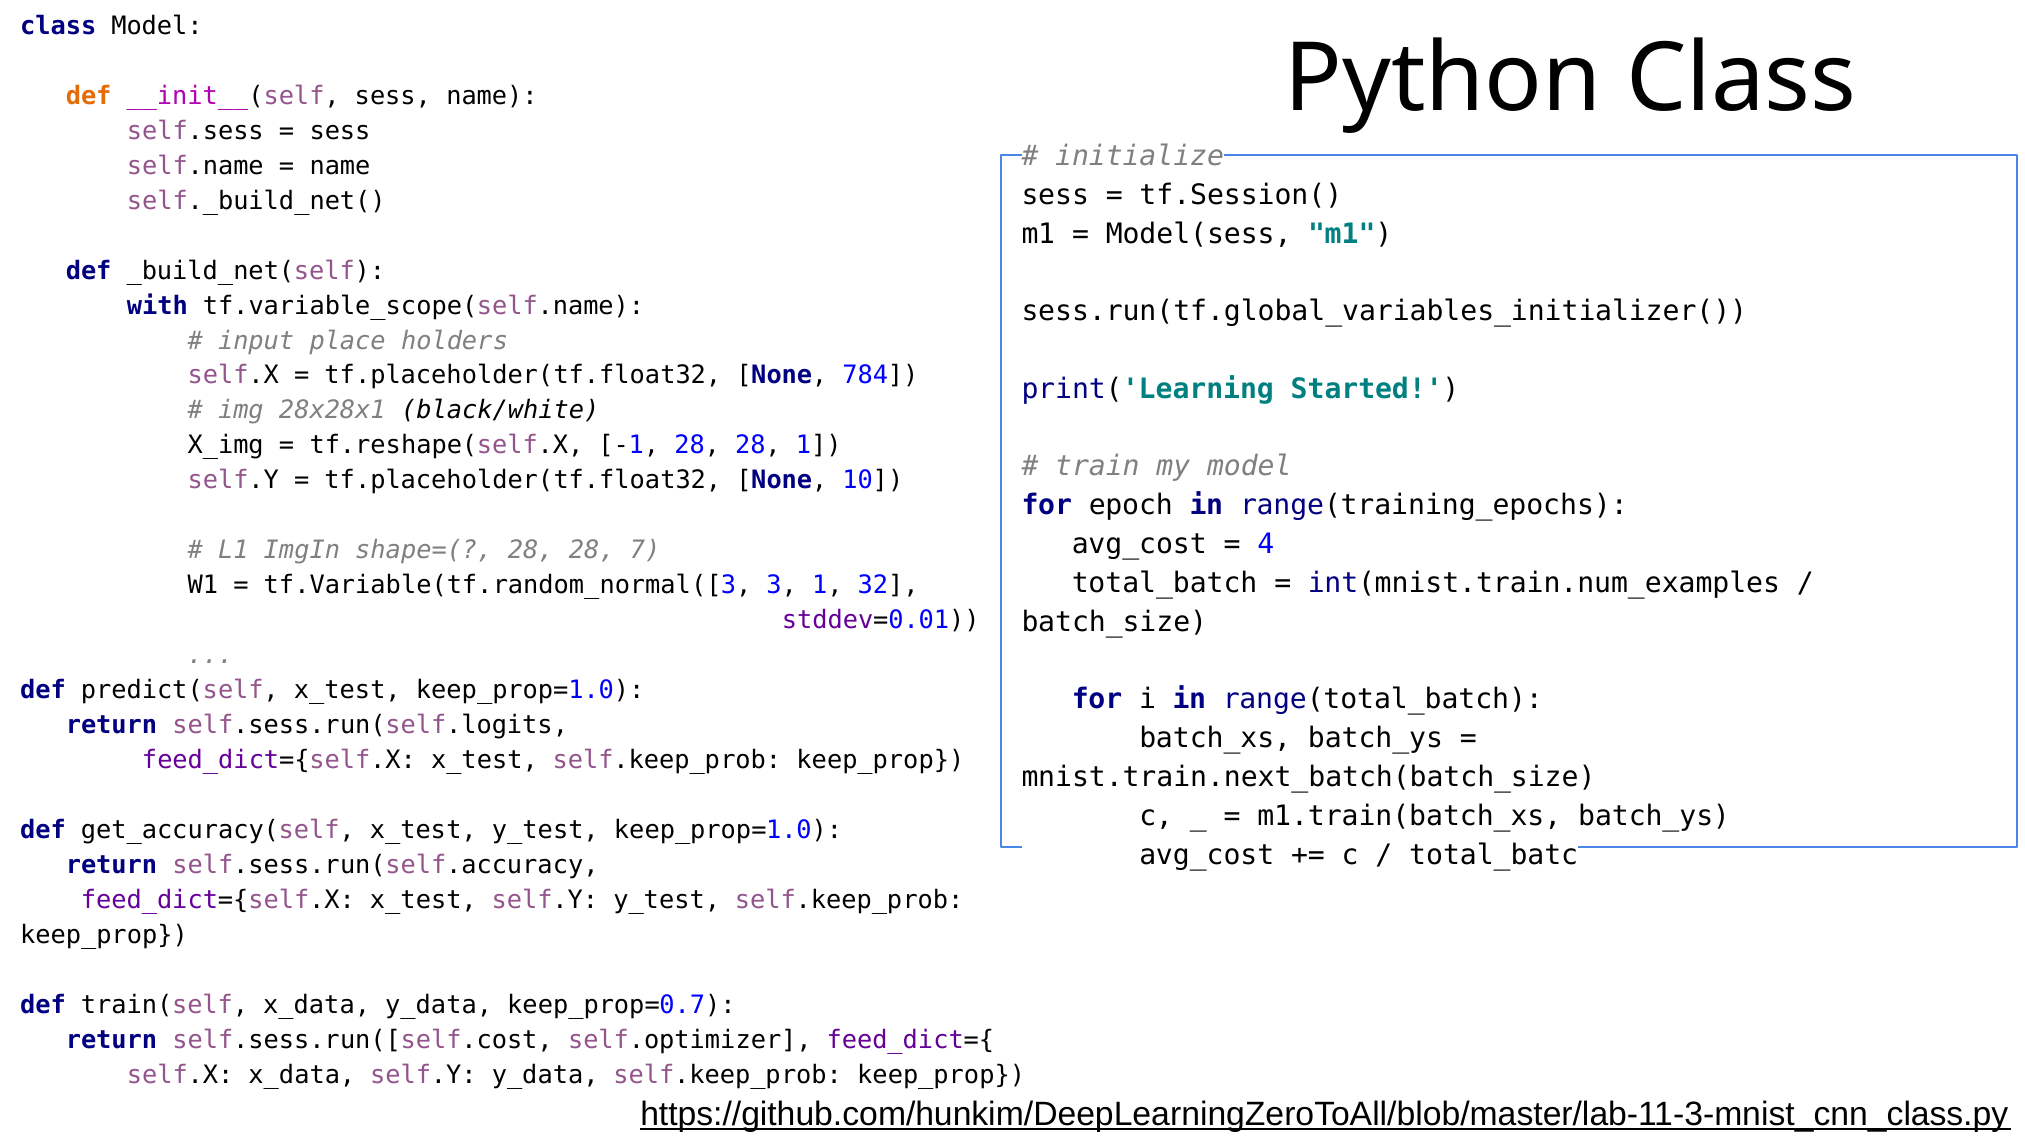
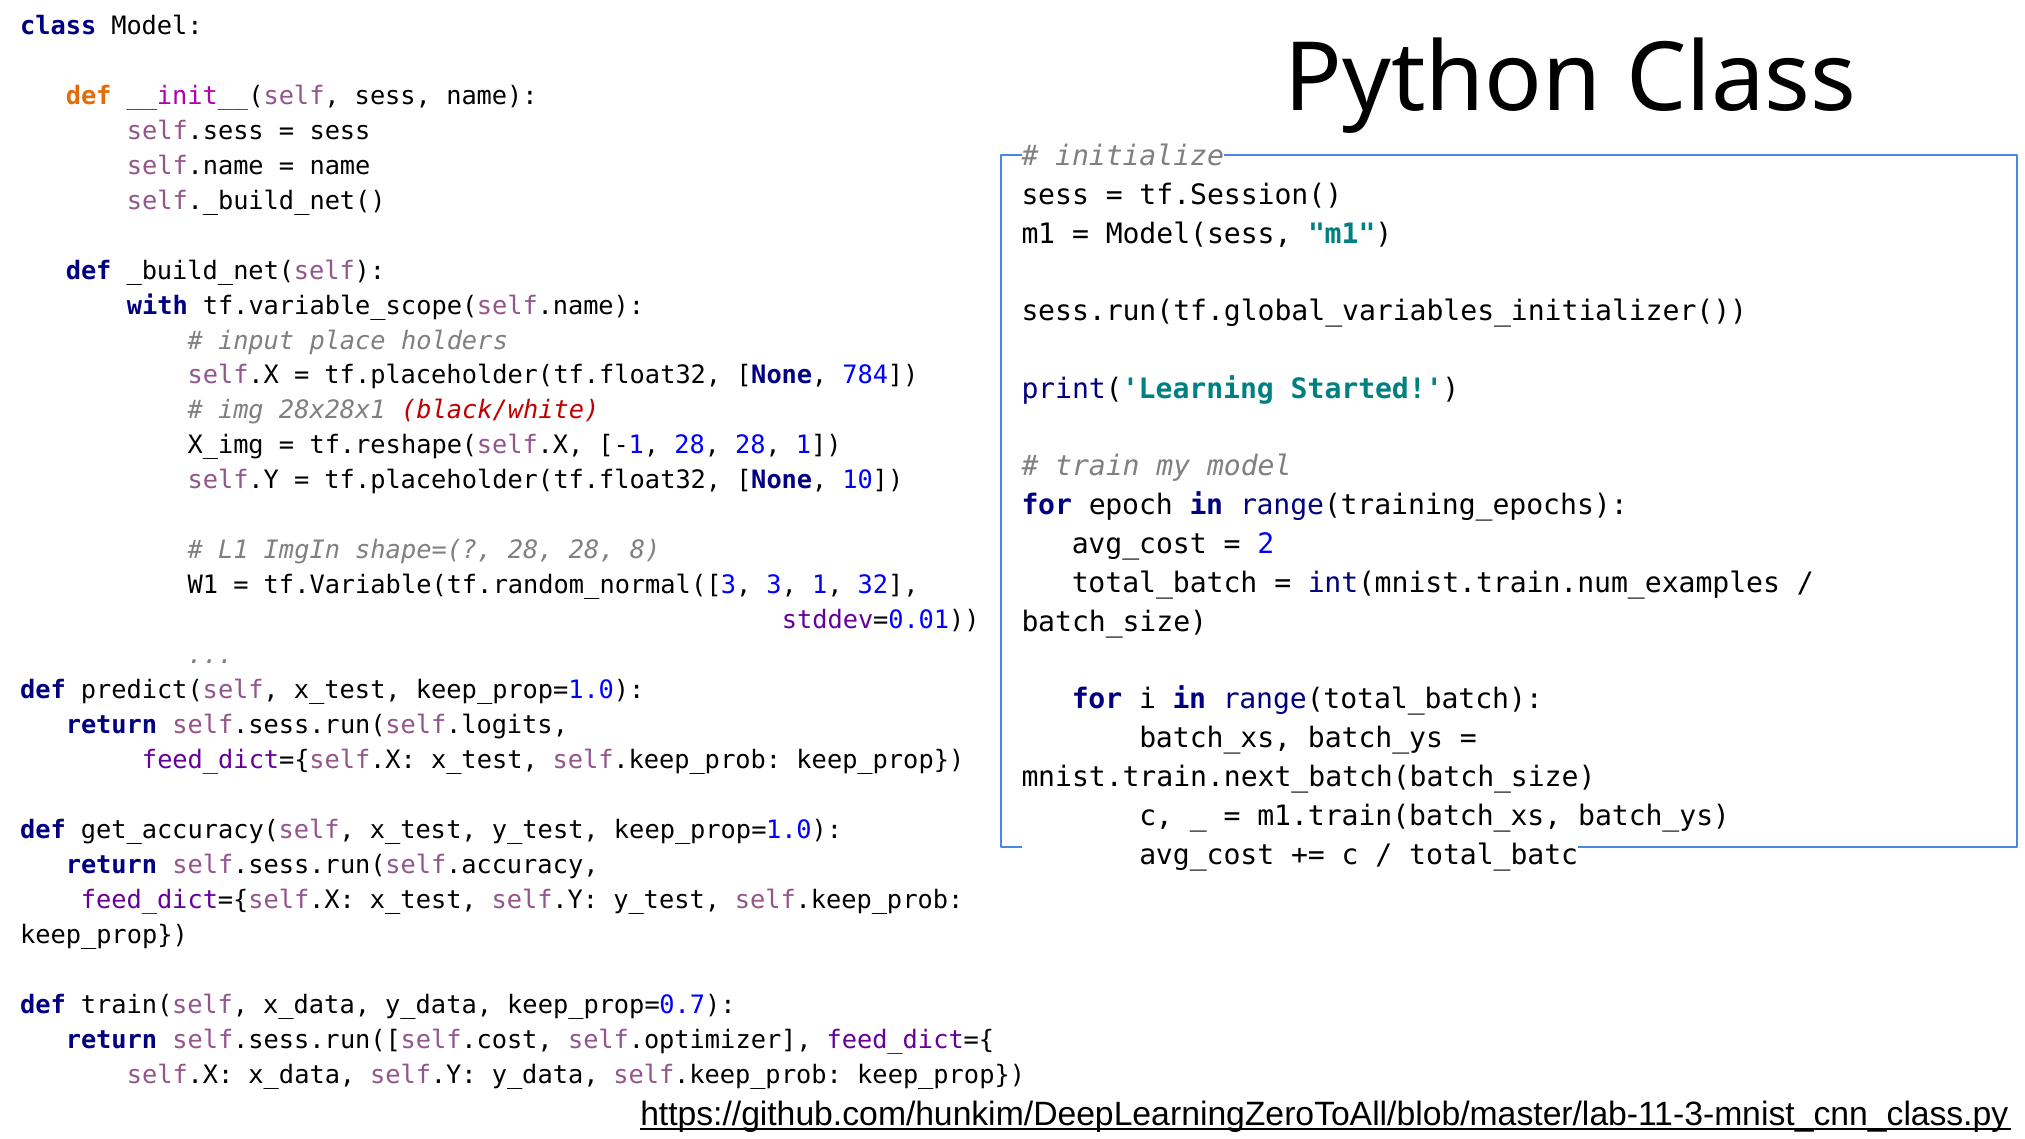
black/white colour: black -> red
4: 4 -> 2
7: 7 -> 8
